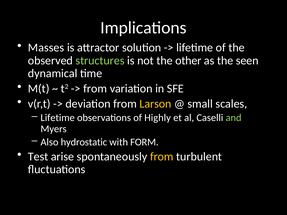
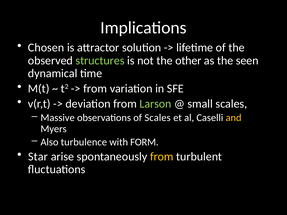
Masses: Masses -> Chosen
Larson colour: yellow -> light green
Lifetime at (58, 118): Lifetime -> Massive
of Highly: Highly -> Scales
and colour: light green -> yellow
hydrostatic: hydrostatic -> turbulence
Test: Test -> Star
